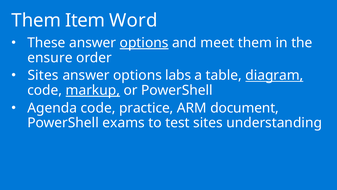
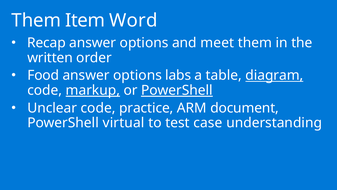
These: These -> Recap
options at (144, 43) underline: present -> none
ensure: ensure -> written
Sites at (43, 75): Sites -> Food
PowerShell at (177, 90) underline: none -> present
Agenda: Agenda -> Unclear
exams: exams -> virtual
test sites: sites -> case
